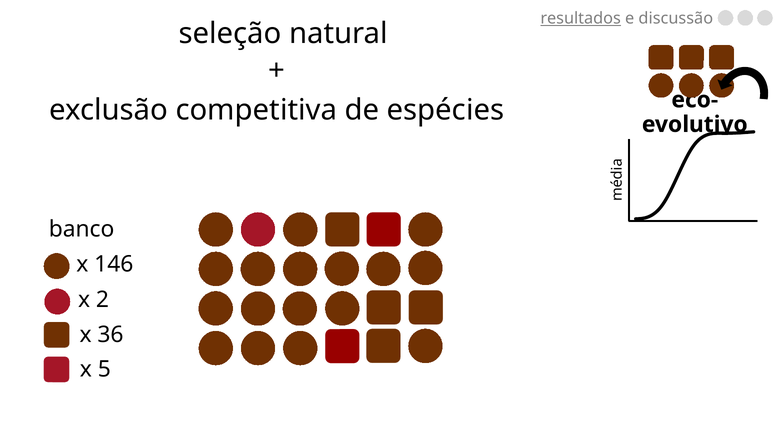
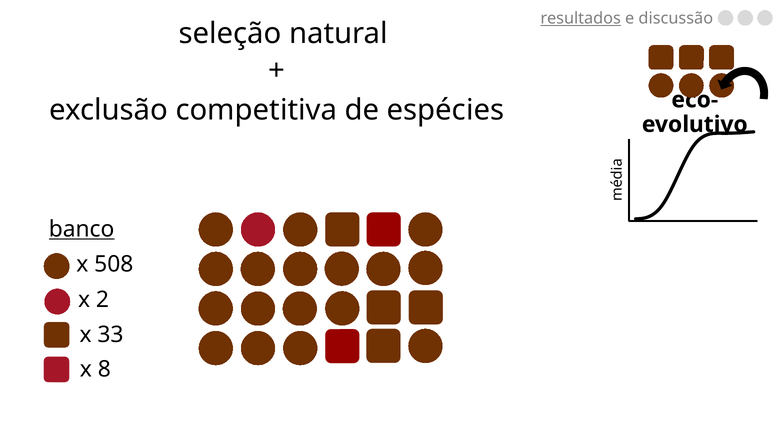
banco underline: none -> present
146: 146 -> 508
36: 36 -> 33
5: 5 -> 8
